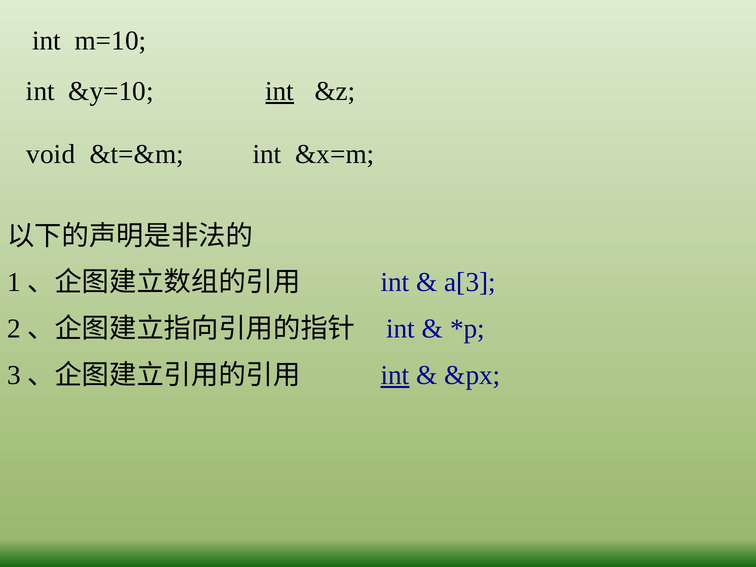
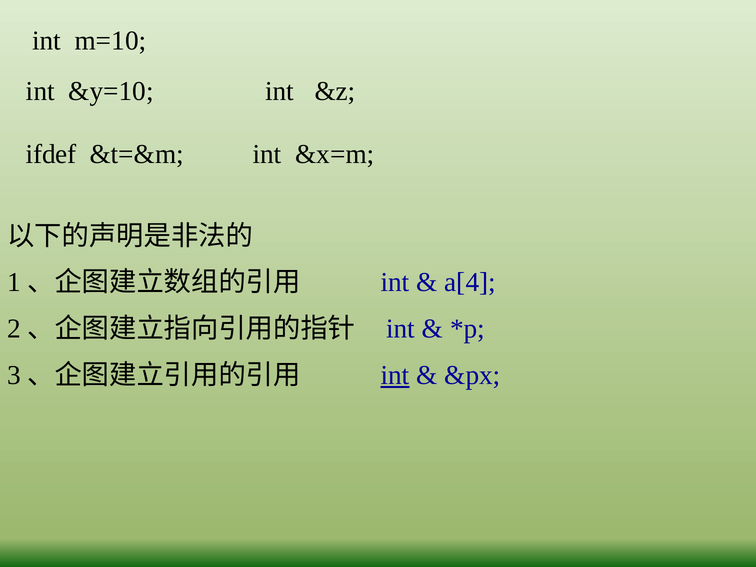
int at (280, 91) underline: present -> none
void: void -> ifdef
a[3: a[3 -> a[4
